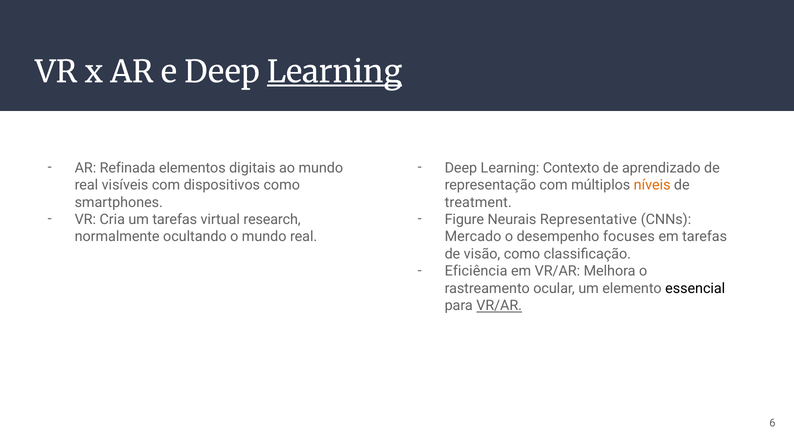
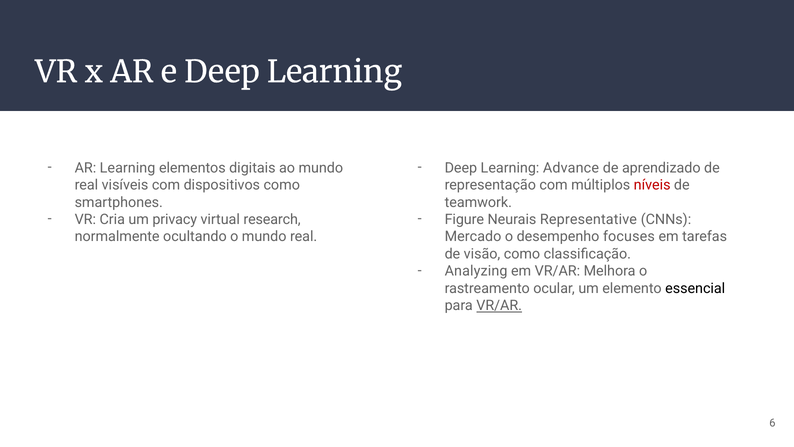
Learning at (335, 72) underline: present -> none
AR Refinada: Refinada -> Learning
Contexto: Contexto -> Advance
níveis colour: orange -> red
treatment: treatment -> teamwork
um tarefas: tarefas -> privacy
Eficiência: Eficiência -> Analyzing
